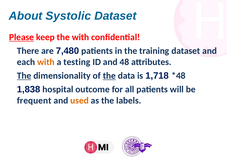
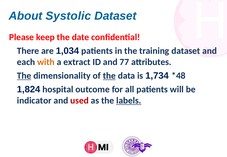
Please underline: present -> none
the with: with -> date
7,480: 7,480 -> 1,034
testing: testing -> extract
48: 48 -> 77
1,718: 1,718 -> 1,734
1,838: 1,838 -> 1,824
frequent: frequent -> indicator
used colour: orange -> red
labels underline: none -> present
